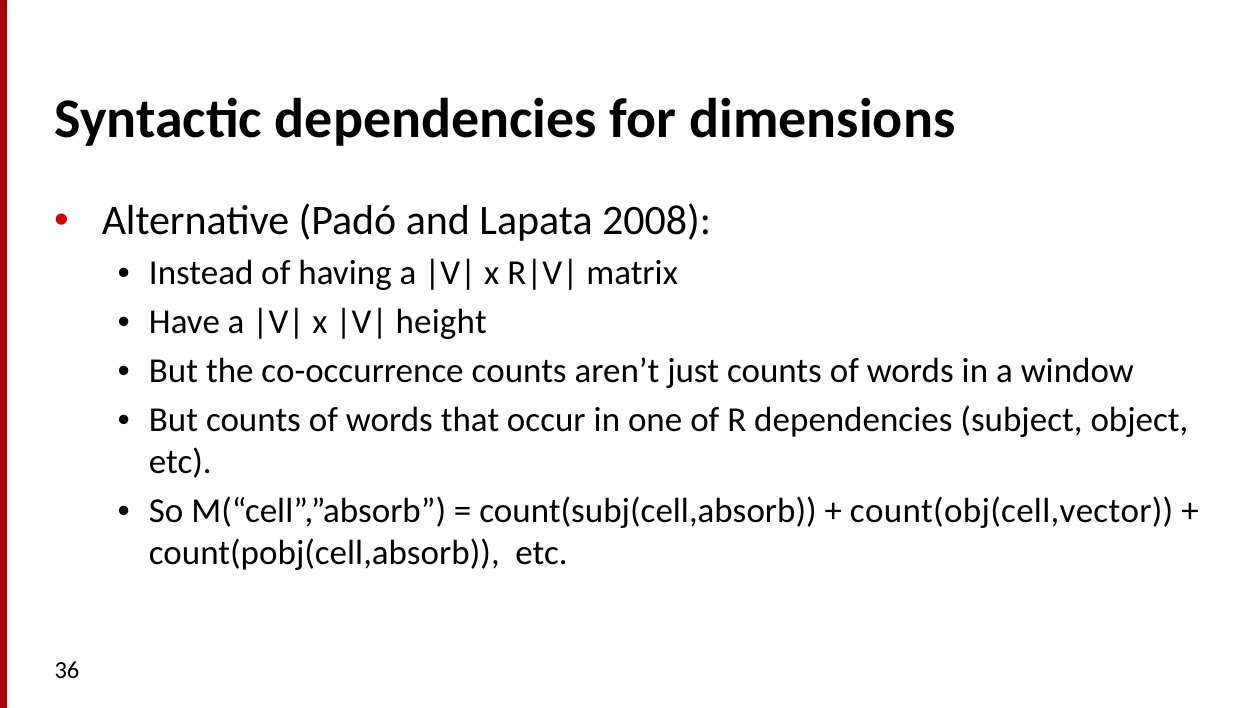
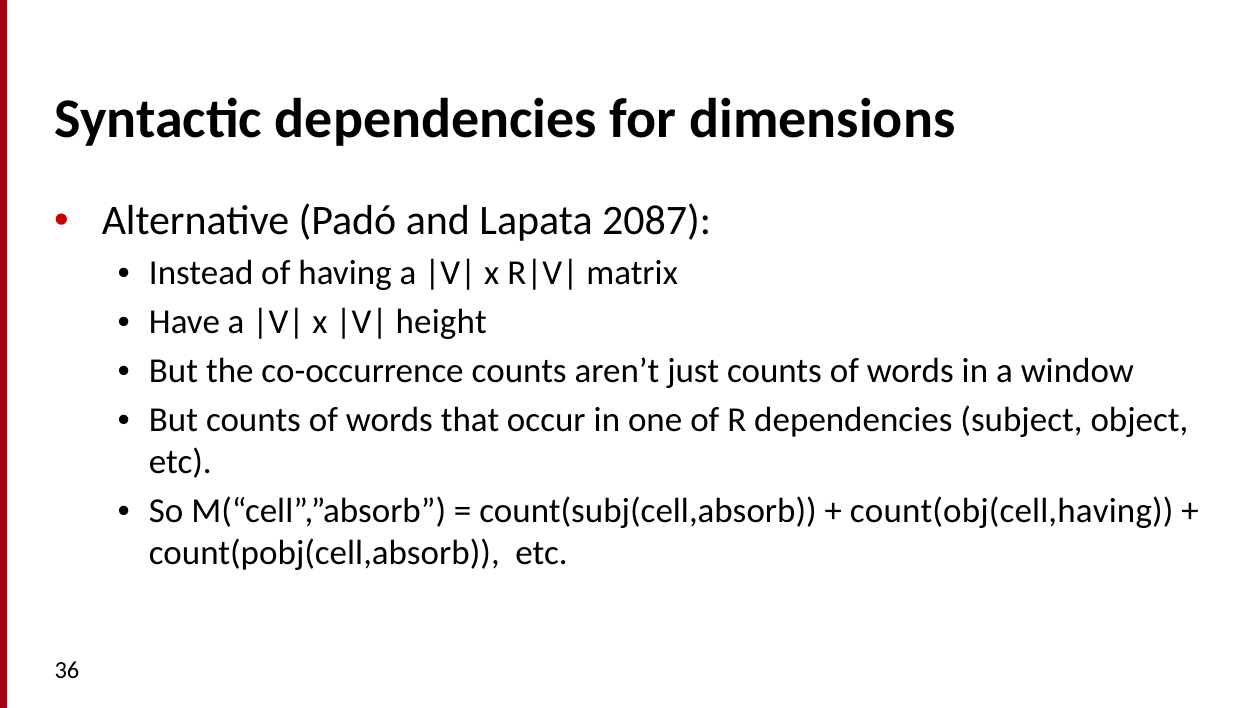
2008: 2008 -> 2087
count(obj(cell,vector: count(obj(cell,vector -> count(obj(cell,having
